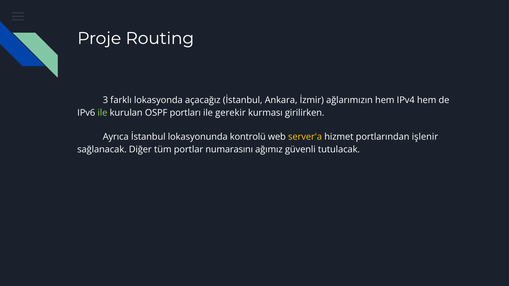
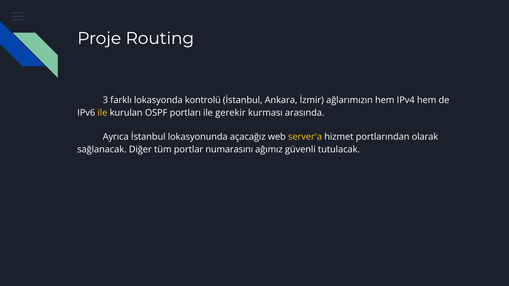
açacağız: açacağız -> kontrolü
ile at (102, 113) colour: light green -> yellow
girilirken: girilirken -> arasında
kontrolü: kontrolü -> açacağız
işlenir: işlenir -> olarak
